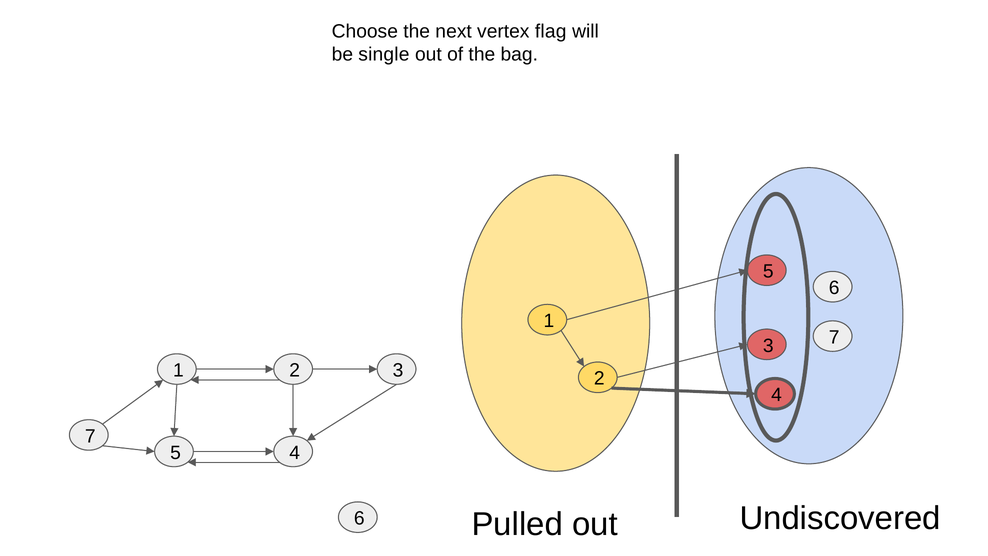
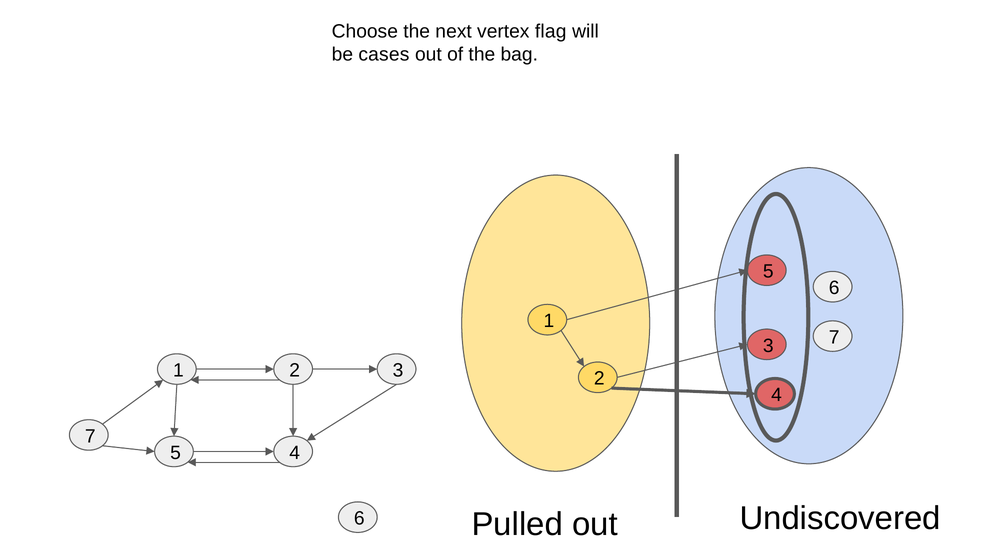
single: single -> cases
